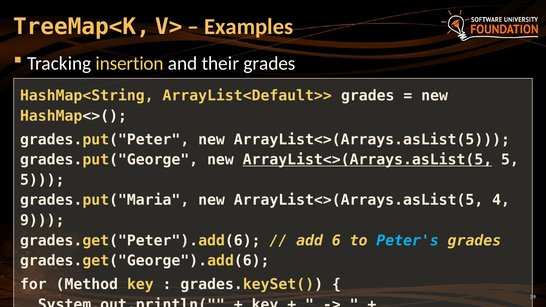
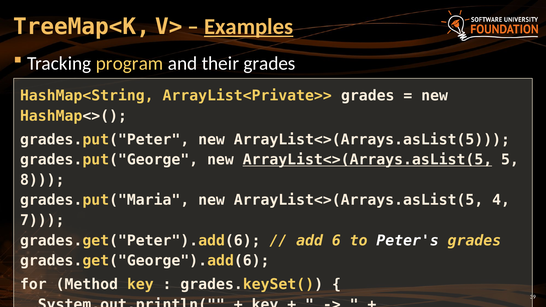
Examples underline: none -> present
insertion: insertion -> program
ArrayList<Default>>: ArrayList<Default>> -> ArrayList<Private>>
5 at (42, 180): 5 -> 8
9: 9 -> 7
Peter's colour: light blue -> white
